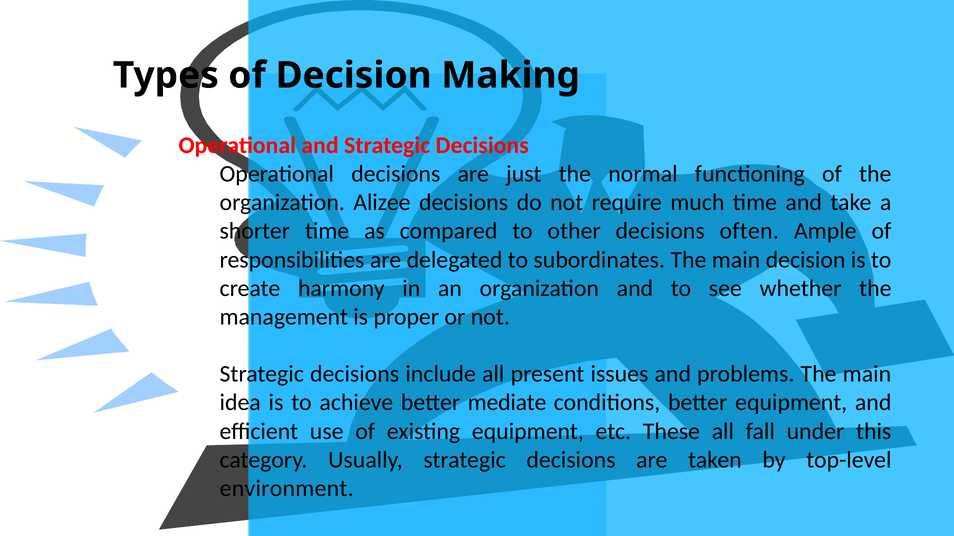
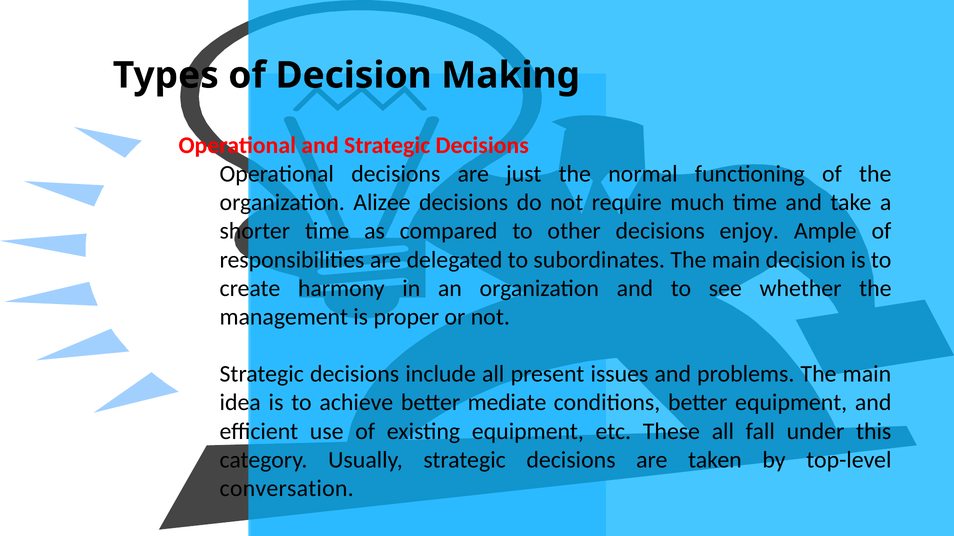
often: often -> enjoy
environment: environment -> conversation
